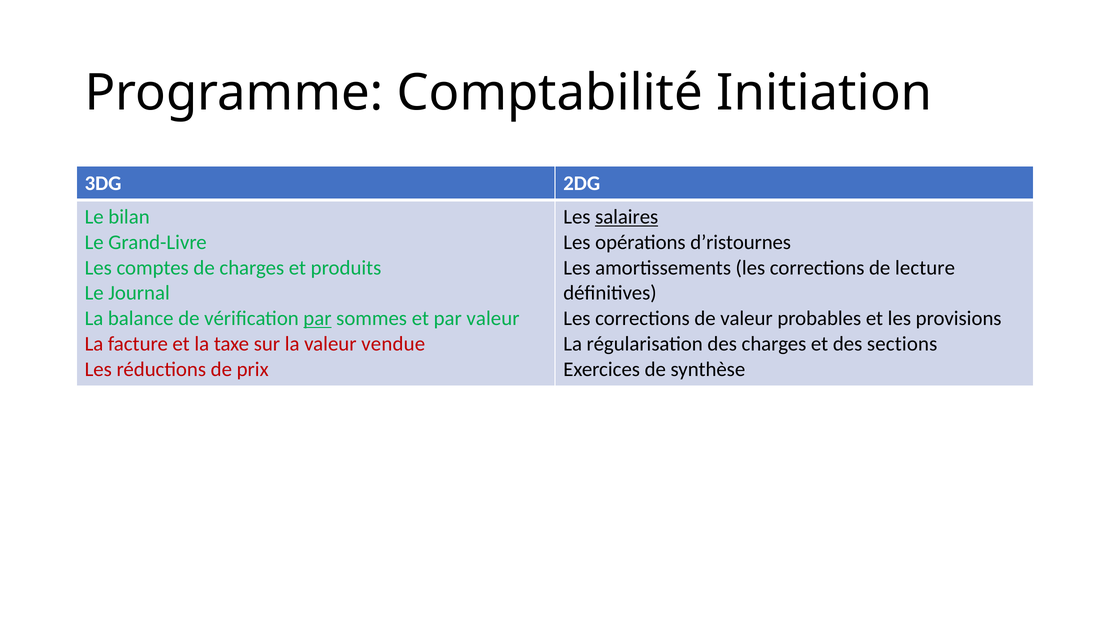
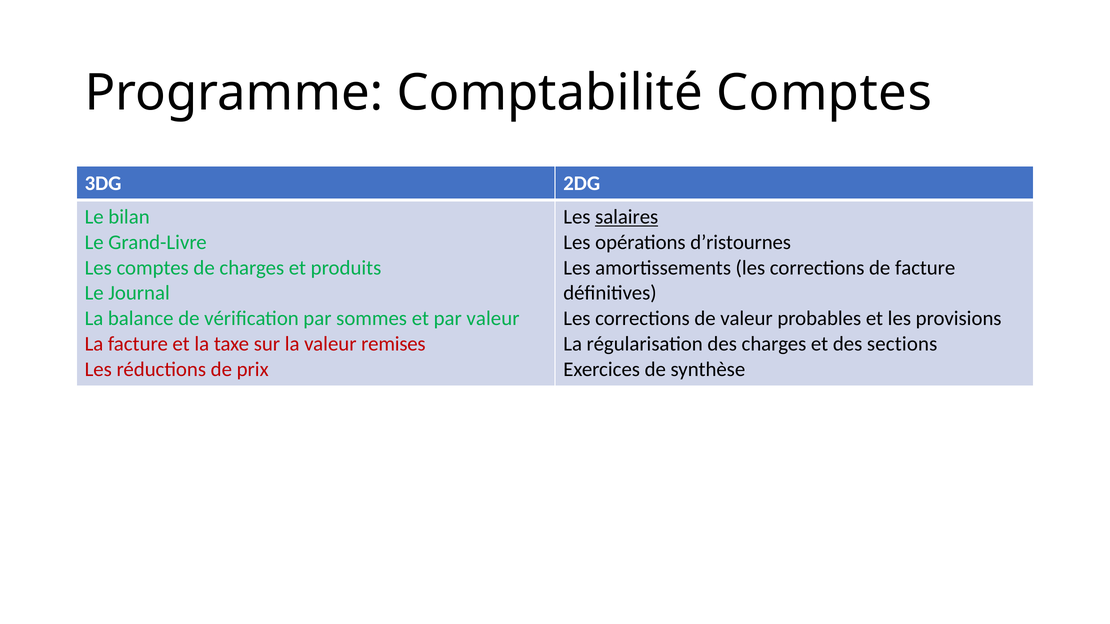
Comptabilité Initiation: Initiation -> Comptes
de lecture: lecture -> facture
par at (317, 319) underline: present -> none
vendue: vendue -> remises
